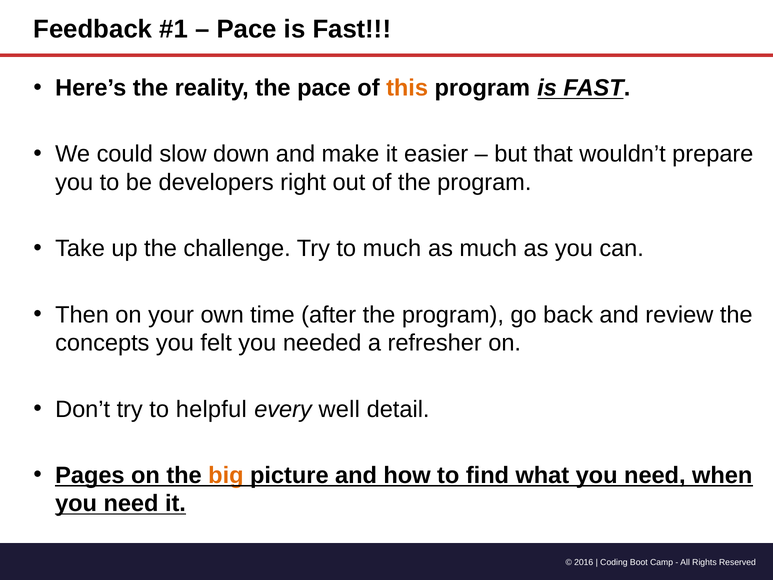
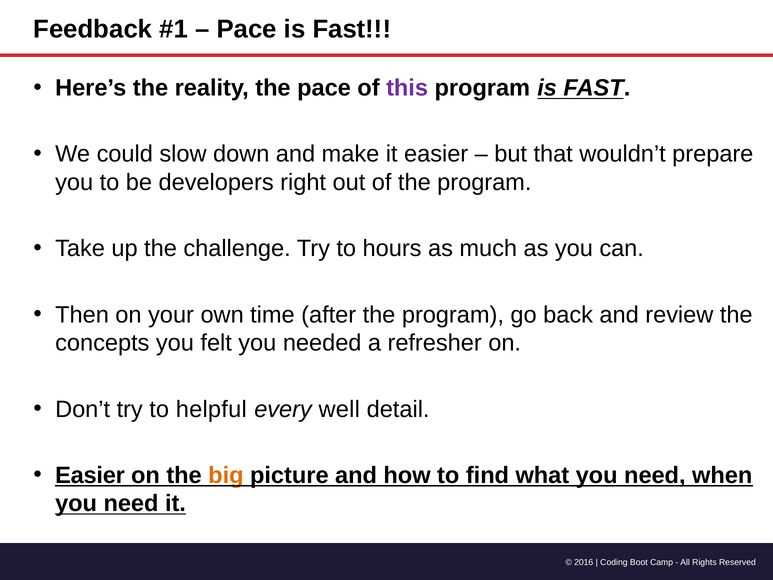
this colour: orange -> purple
to much: much -> hours
Pages at (90, 475): Pages -> Easier
